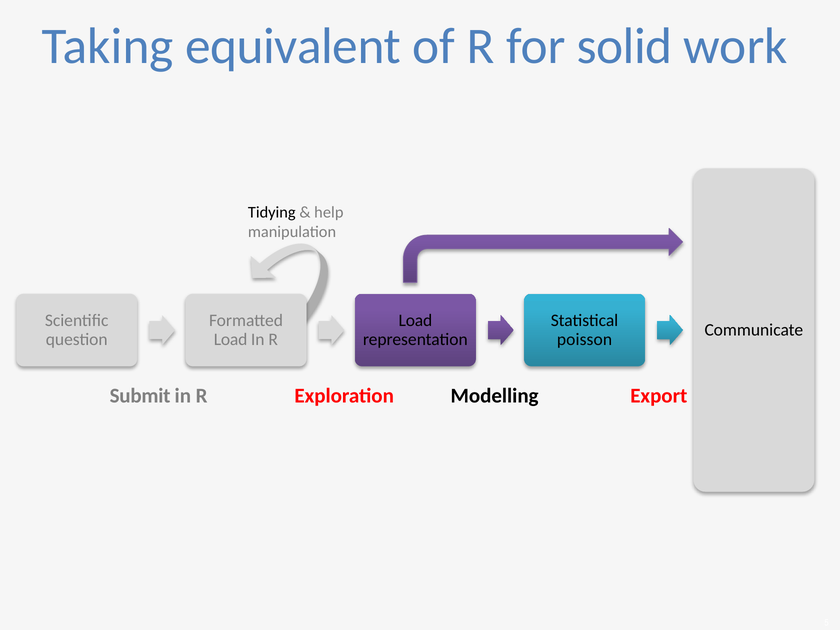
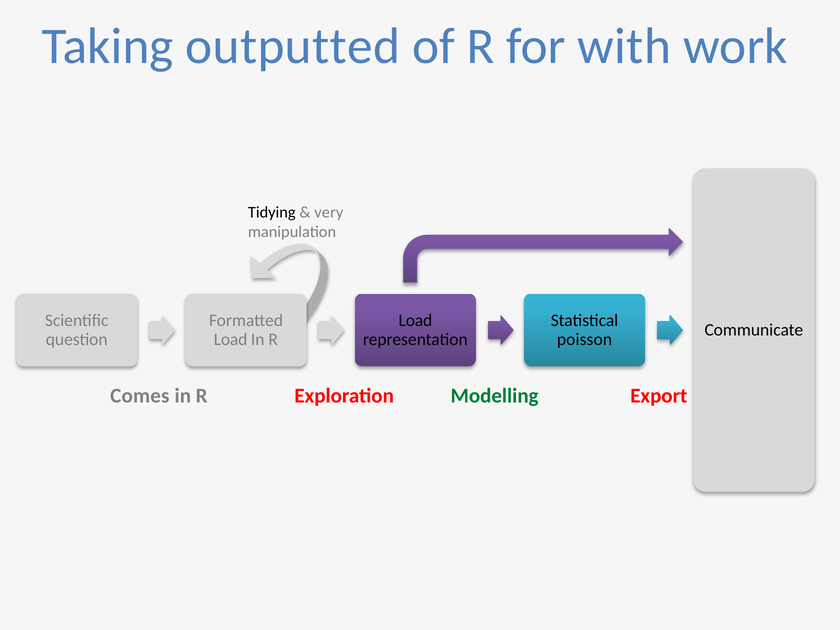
equivalent: equivalent -> outputted
solid: solid -> with
help: help -> very
Submit: Submit -> Comes
Modelling colour: black -> green
